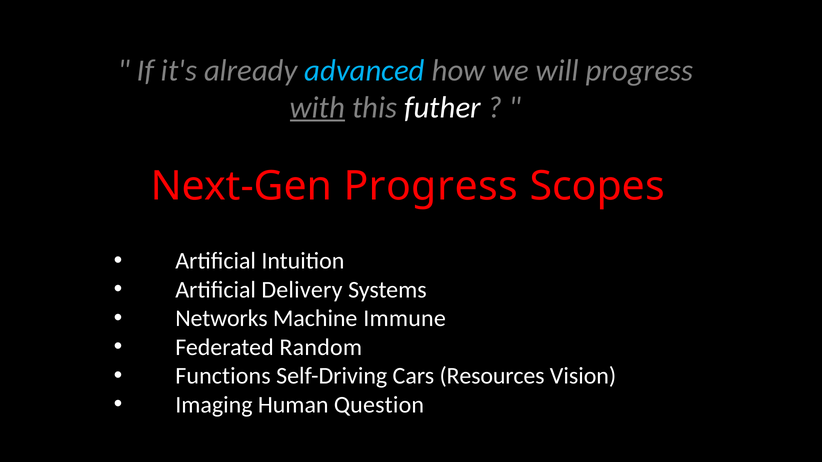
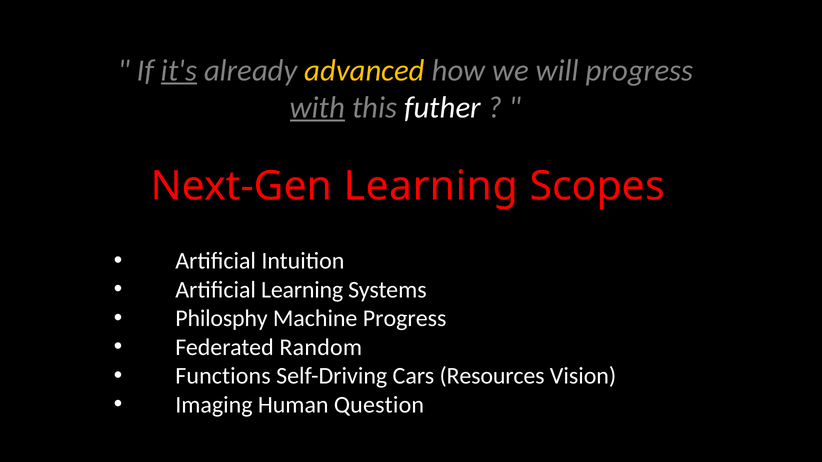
it's underline: none -> present
advanced colour: light blue -> yellow
Next-Gen Progress: Progress -> Learning
Artificial Delivery: Delivery -> Learning
Networks: Networks -> Philosphy
Machine Immune: Immune -> Progress
